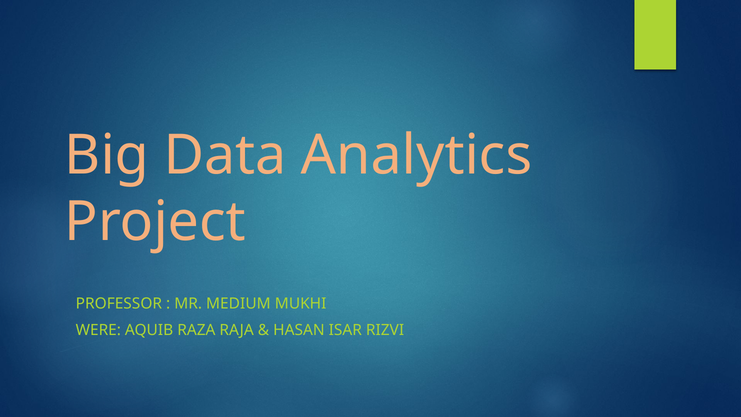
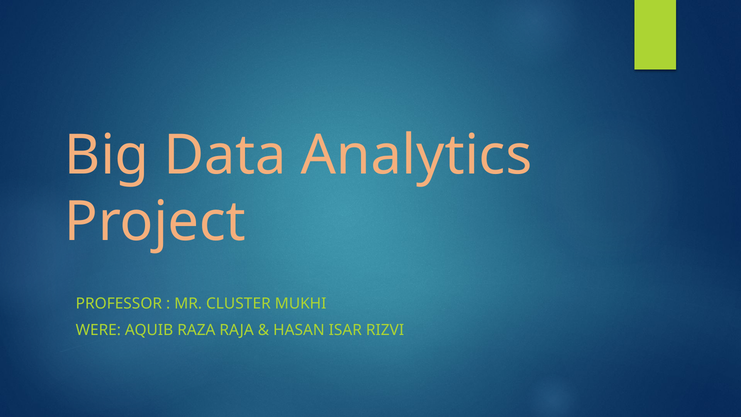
MEDIUM: MEDIUM -> CLUSTER
